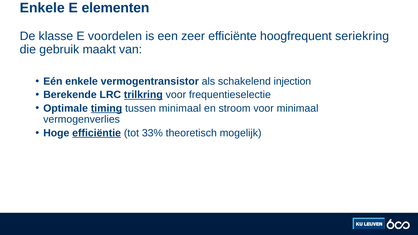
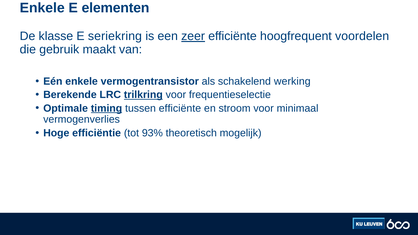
voordelen: voordelen -> seriekring
zeer underline: none -> present
seriekring: seriekring -> voordelen
injection: injection -> werking
tussen minimaal: minimaal -> efficiënte
efficiëntie underline: present -> none
33%: 33% -> 93%
